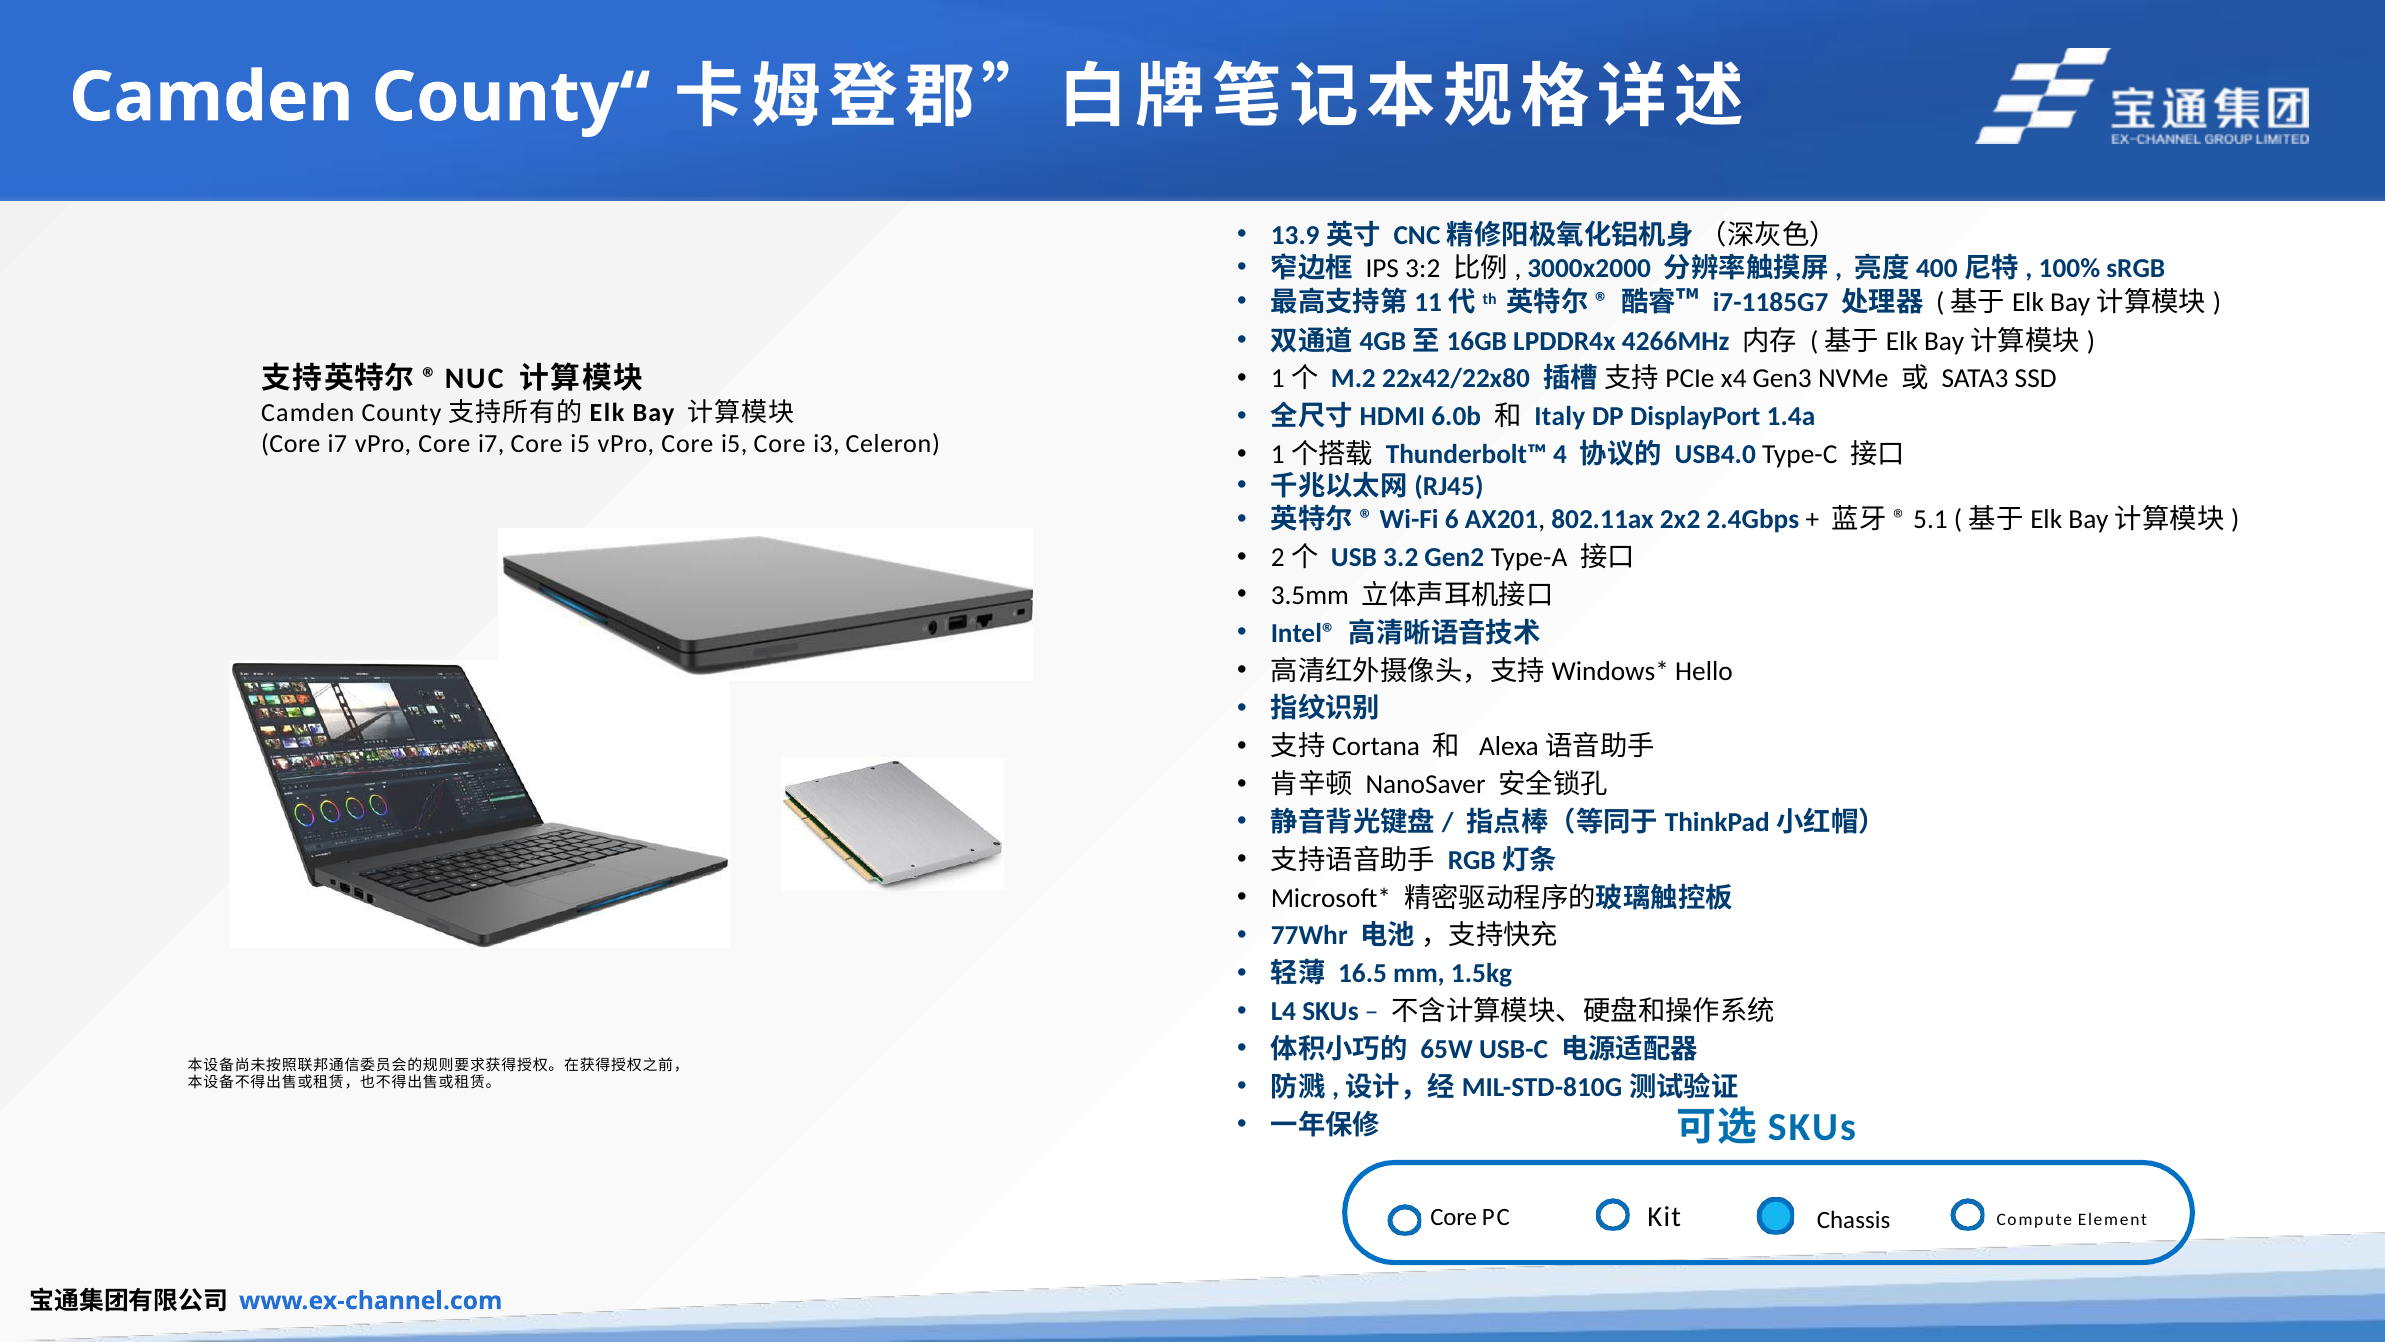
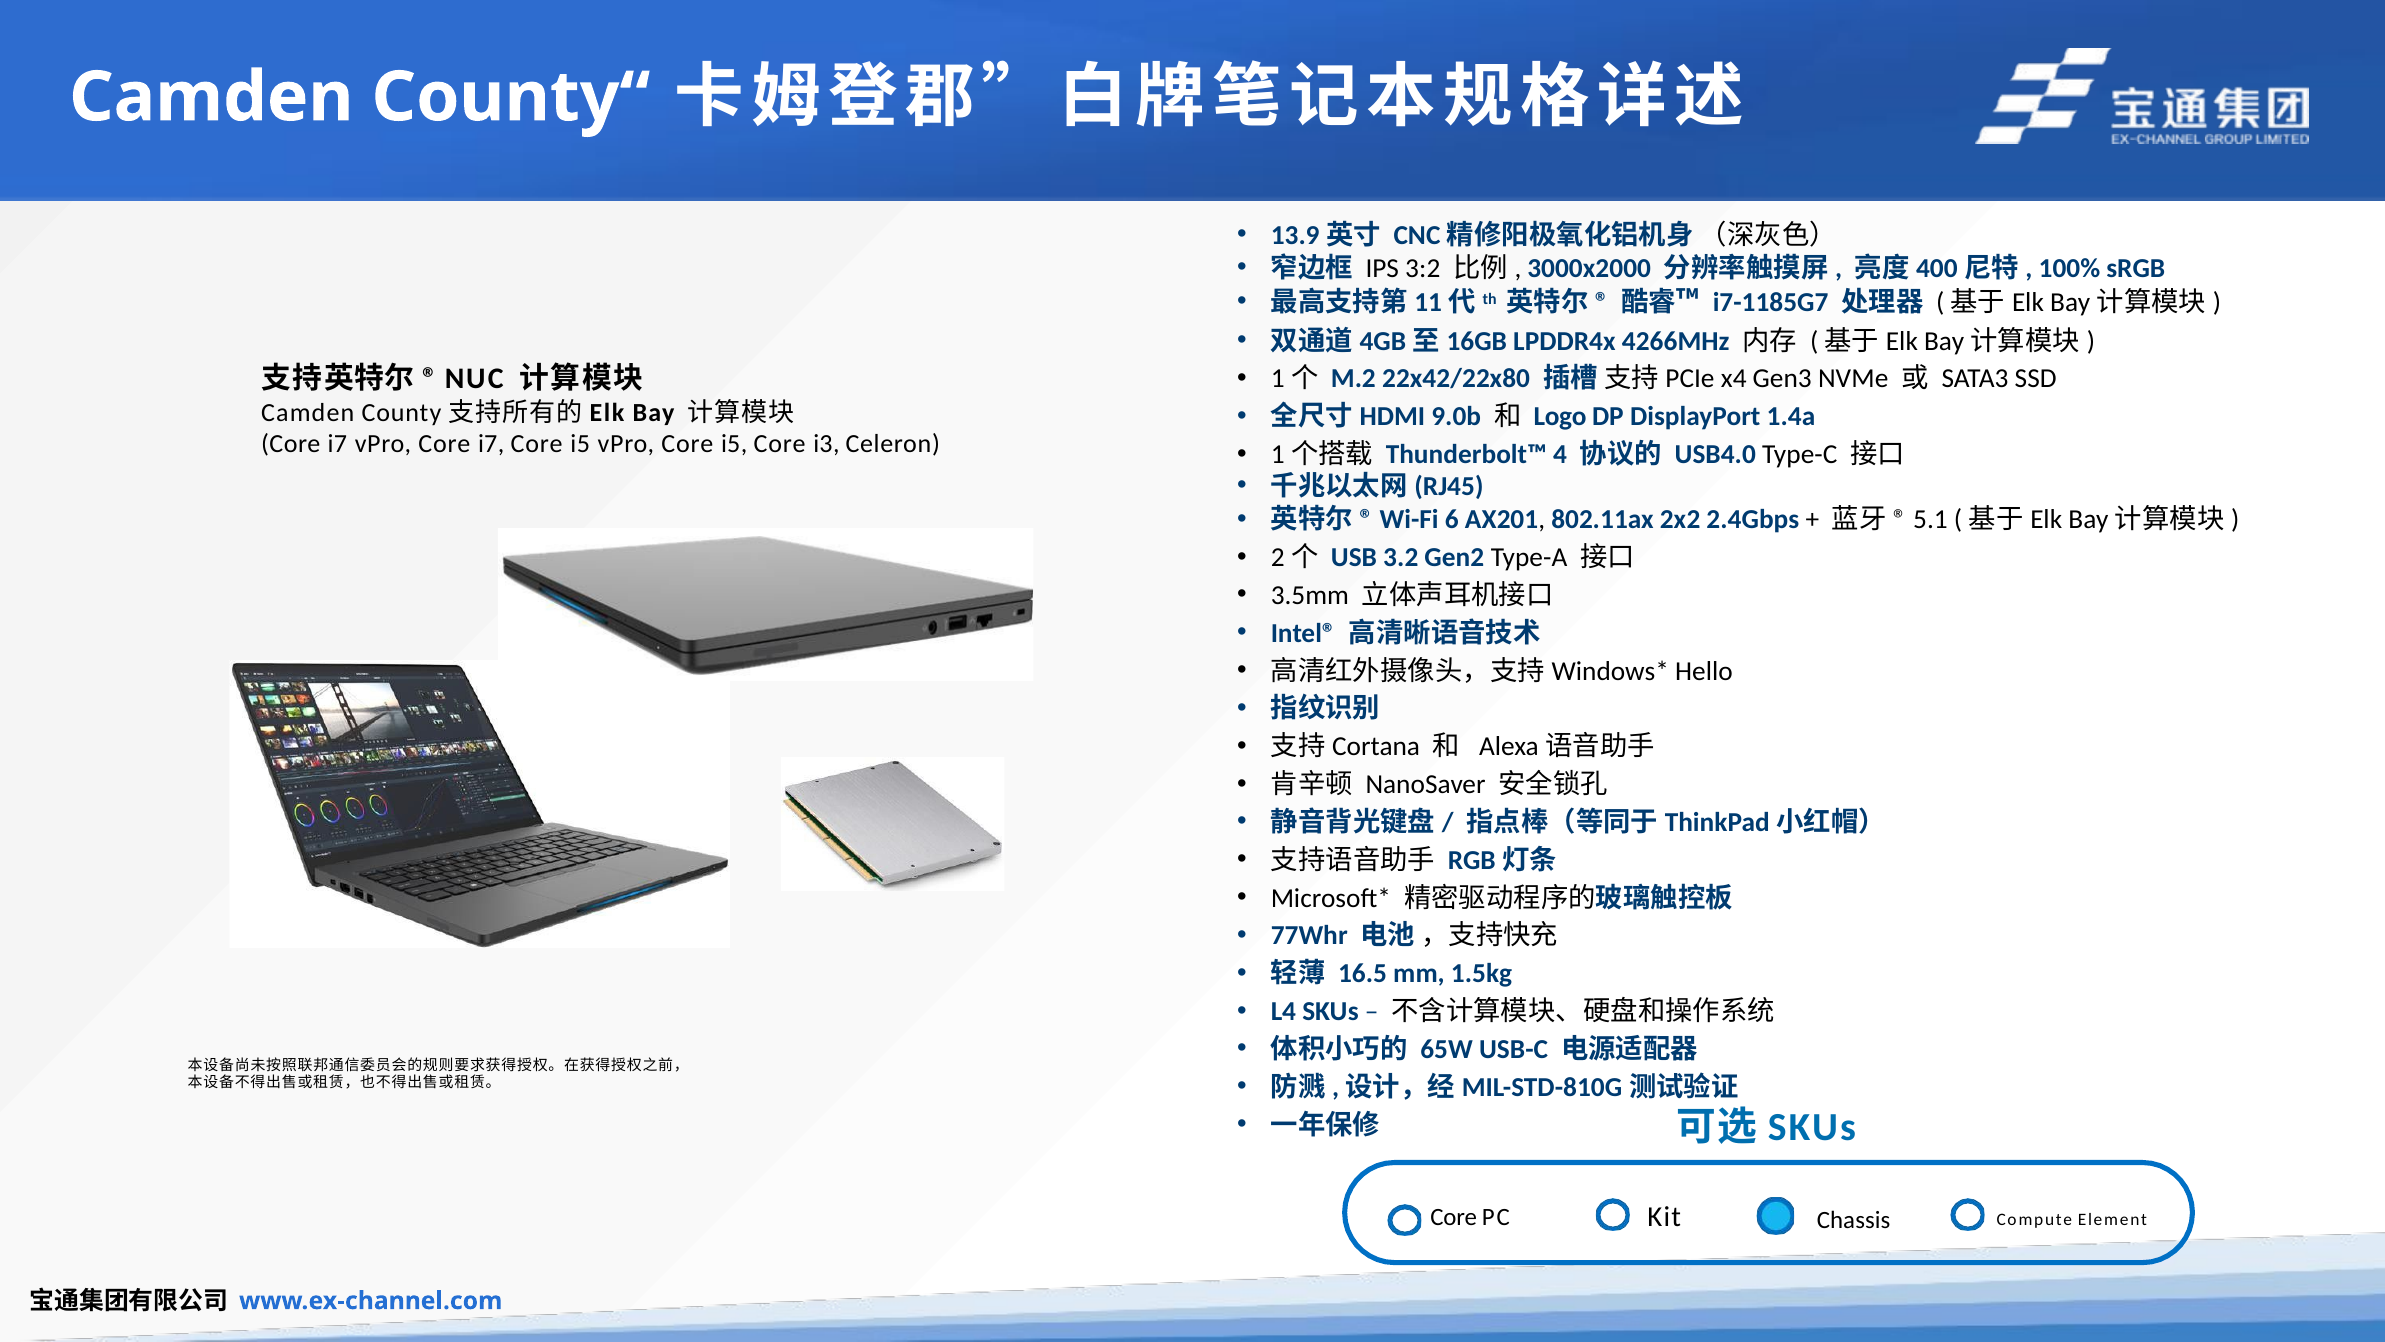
6.0b: 6.0b -> 9.0b
Italy: Italy -> Logo
